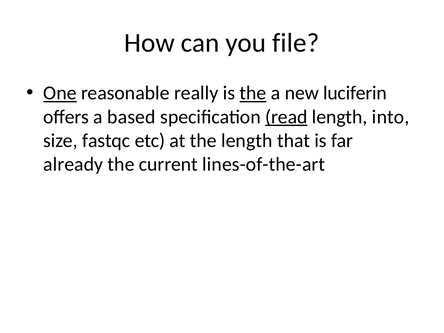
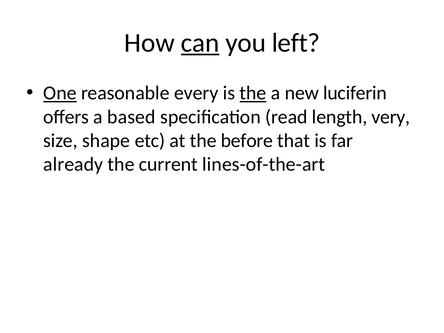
can underline: none -> present
file: file -> left
really: really -> every
read underline: present -> none
into: into -> very
fastqc: fastqc -> shape
the length: length -> before
